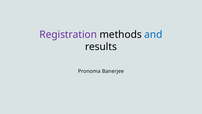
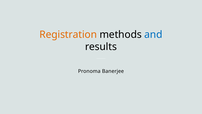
Registration colour: purple -> orange
